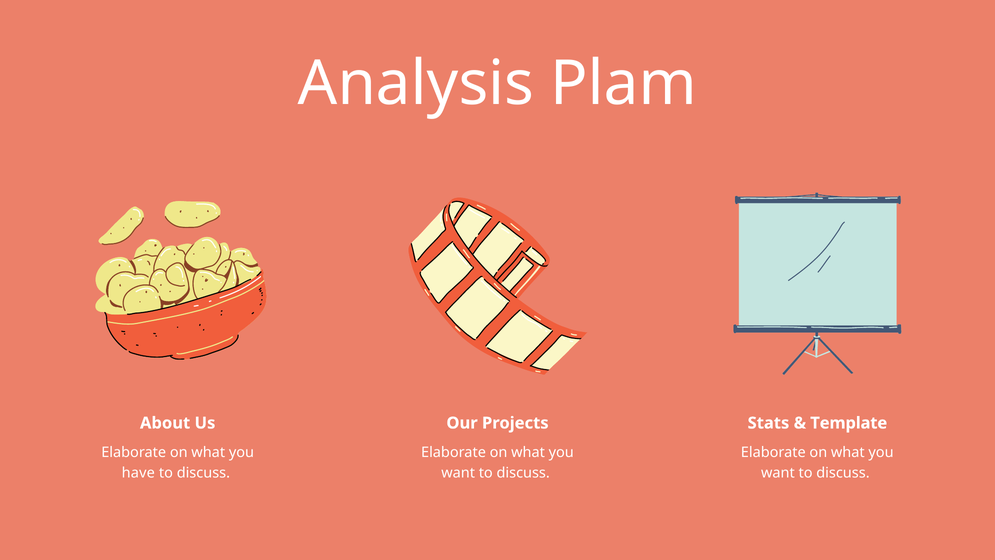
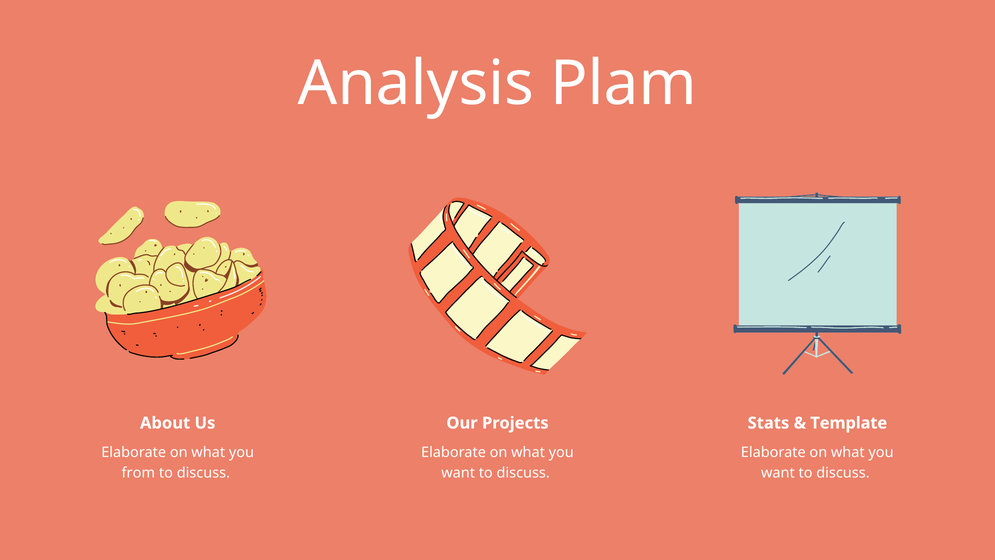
have: have -> from
